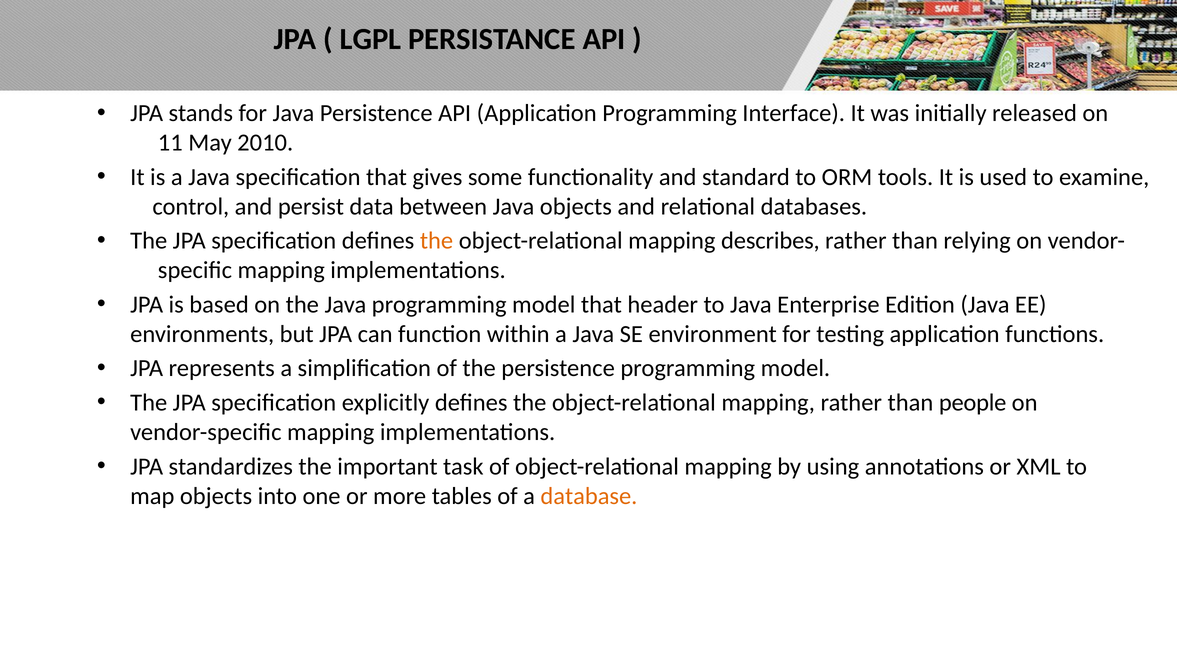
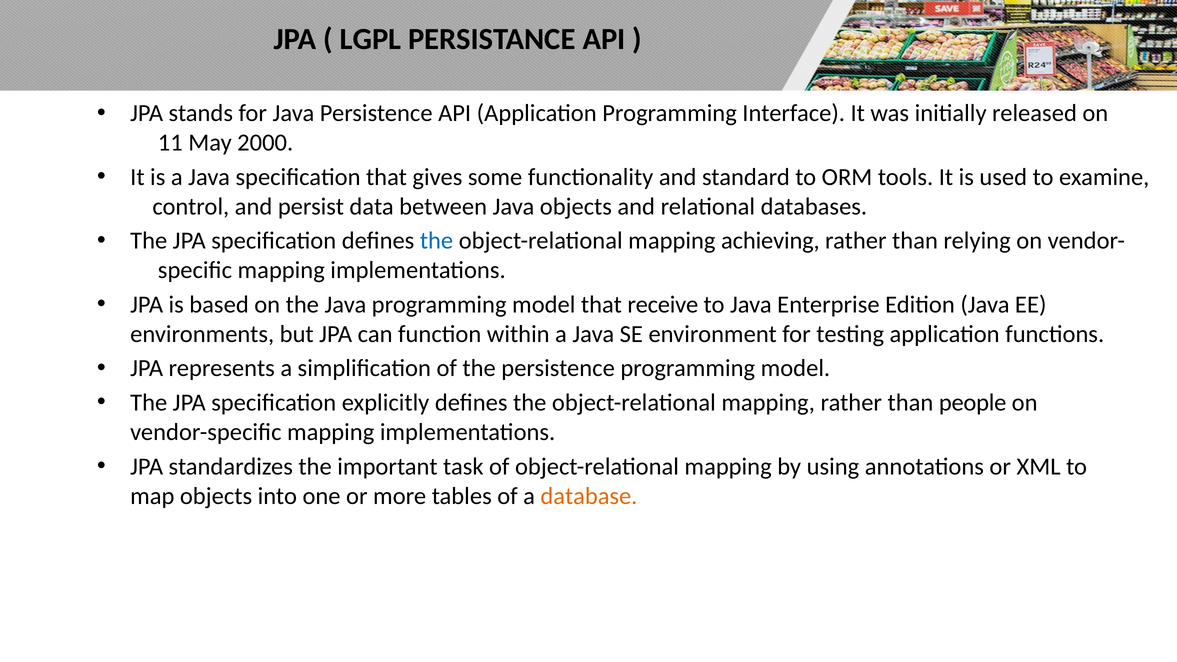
2010: 2010 -> 2000
the at (437, 241) colour: orange -> blue
describes: describes -> achieving
header: header -> receive
